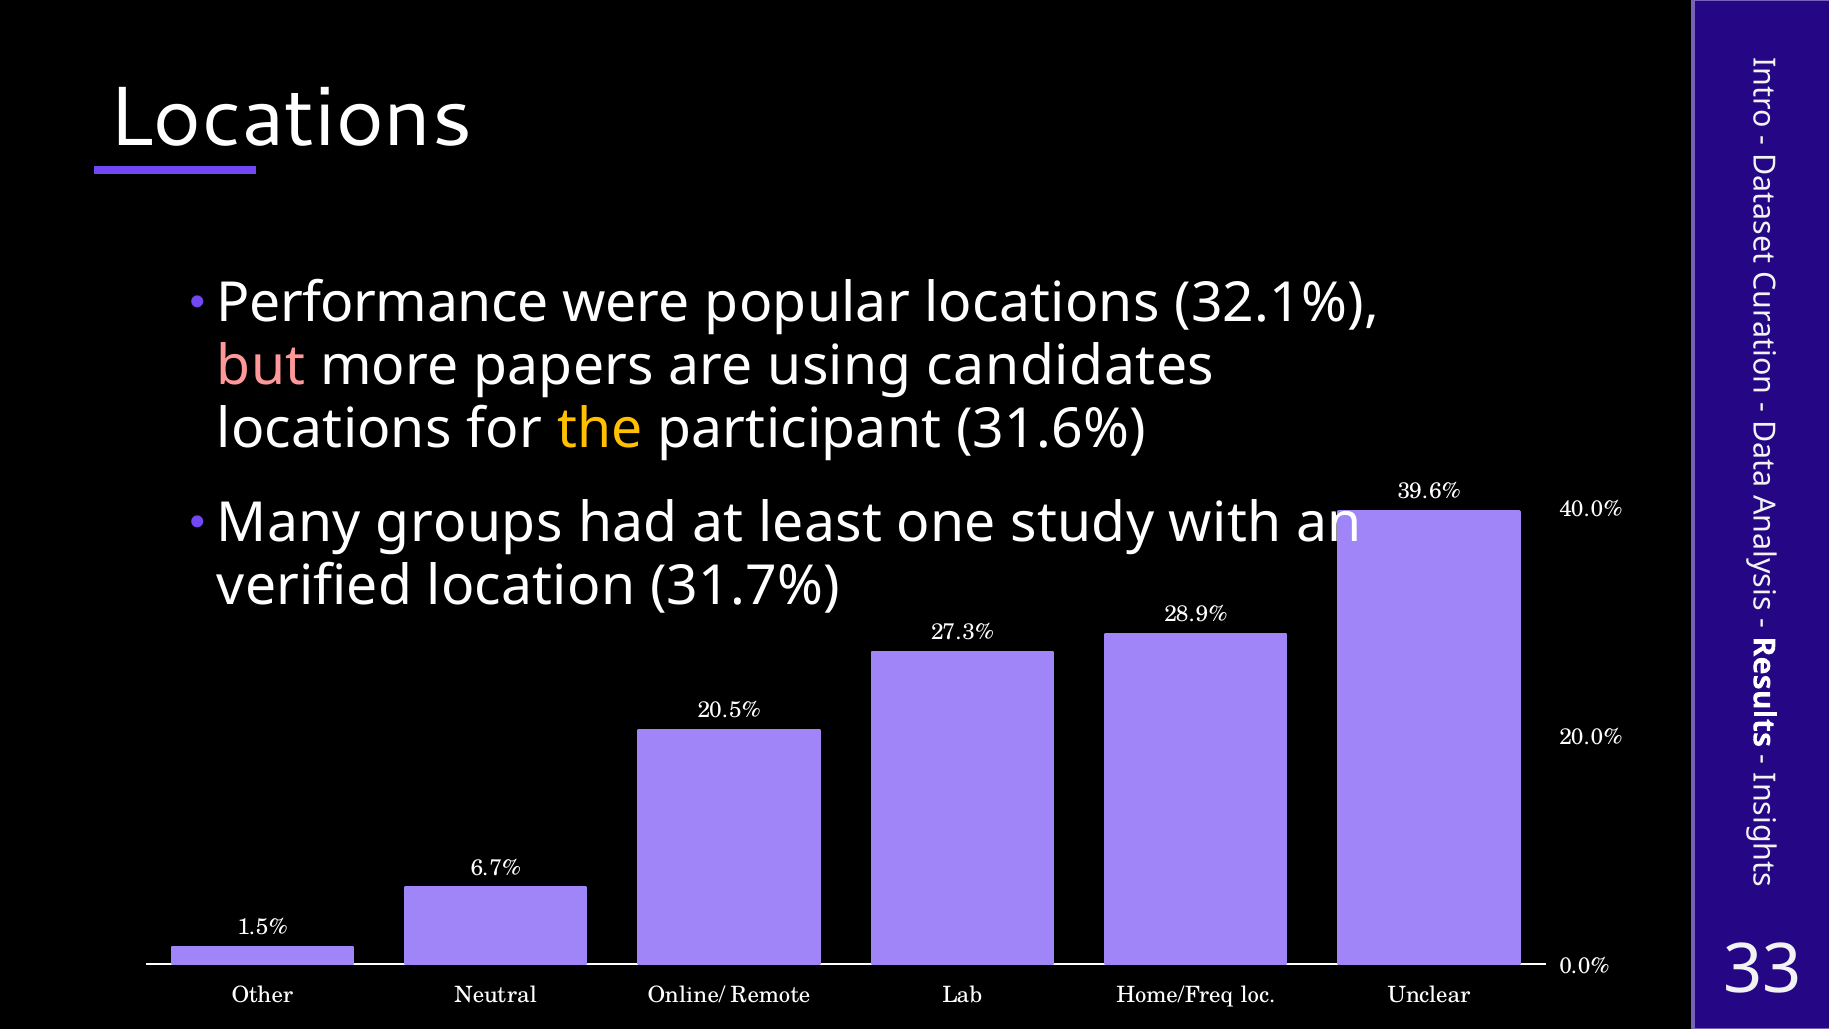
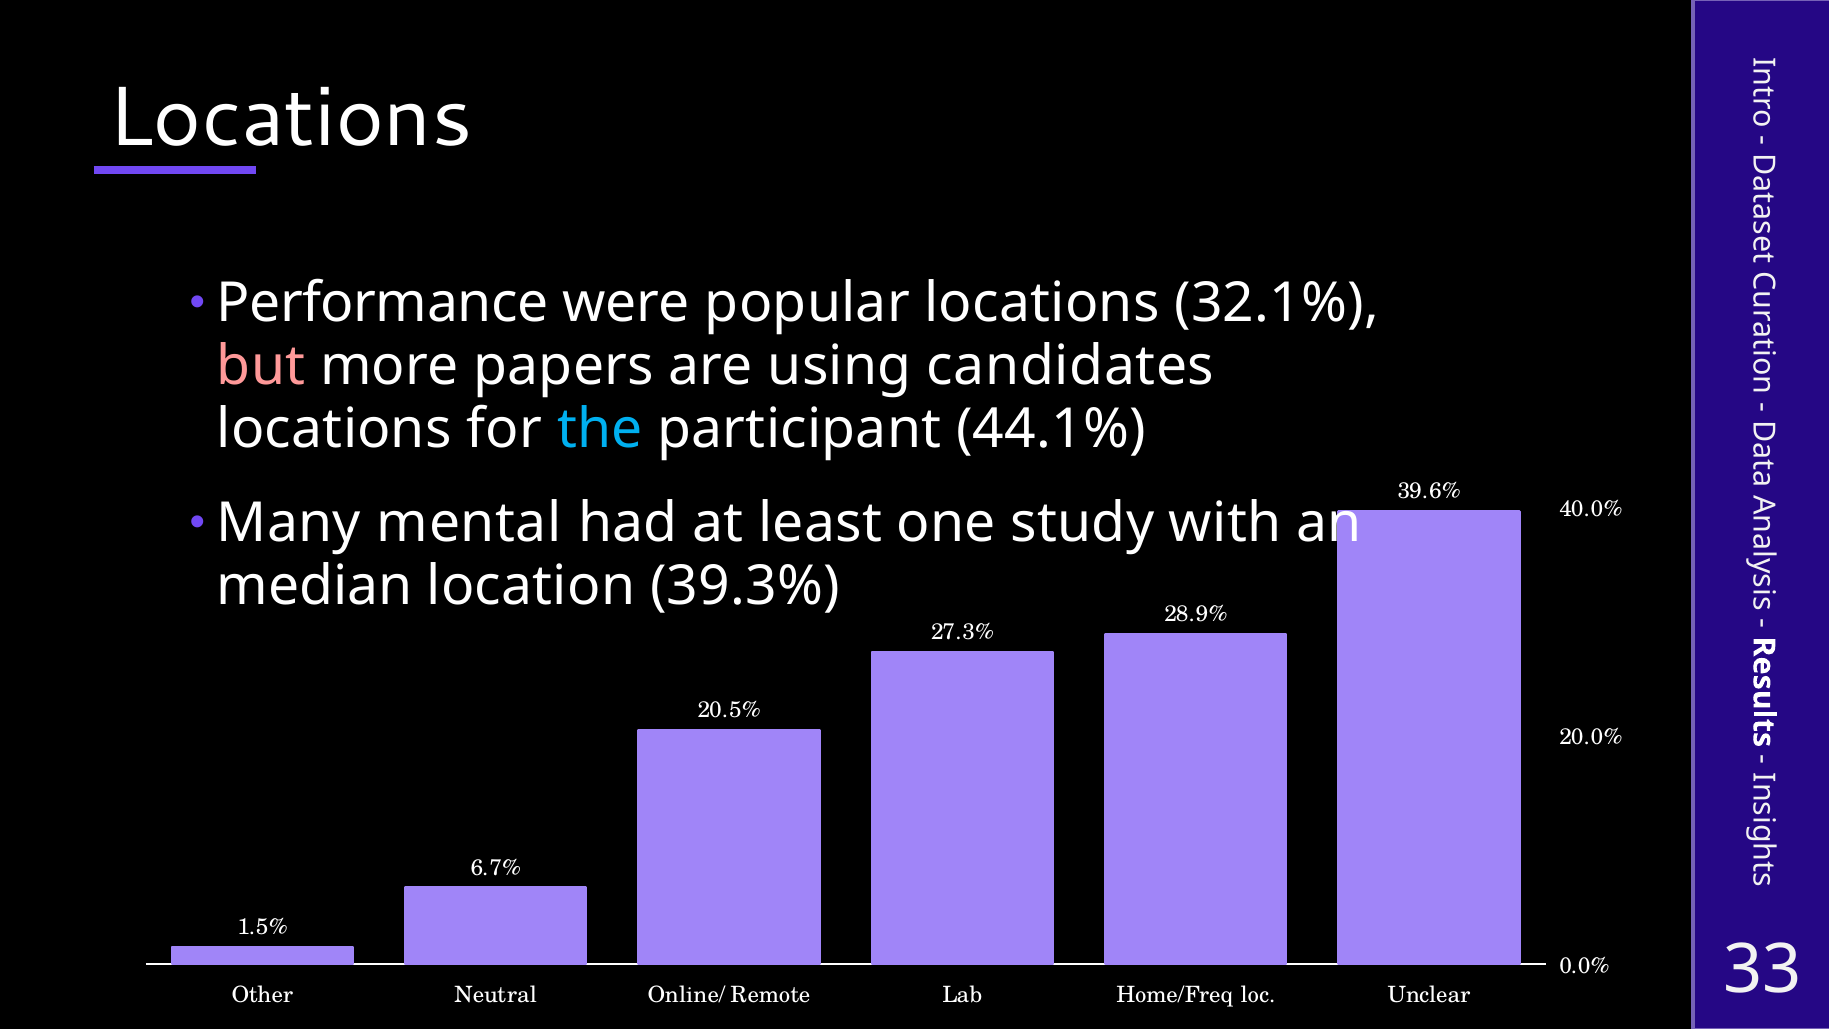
the colour: yellow -> light blue
31.6%: 31.6% -> 44.1%
groups: groups -> mental
verified: verified -> median
31.7%: 31.7% -> 39.3%
